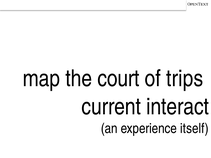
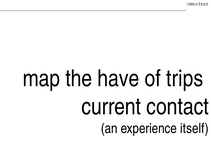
court: court -> have
interact: interact -> contact
